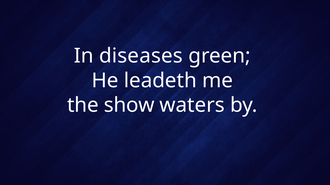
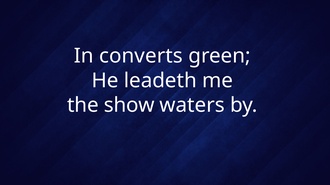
diseases: diseases -> converts
